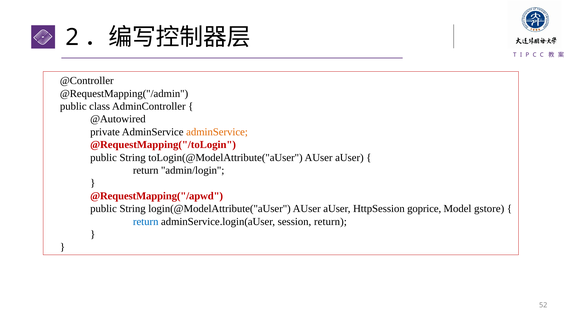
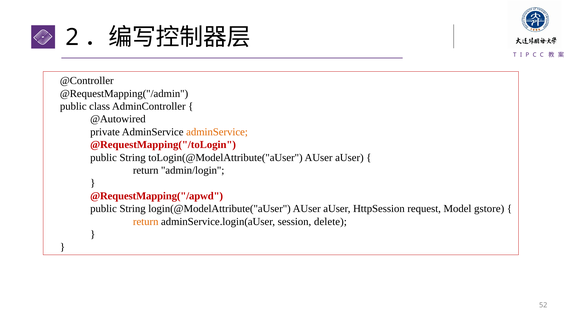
goprice: goprice -> request
return at (146, 222) colour: blue -> orange
session return: return -> delete
